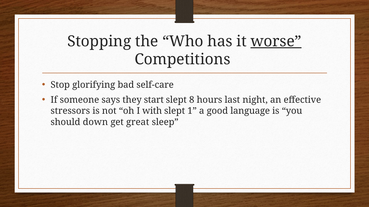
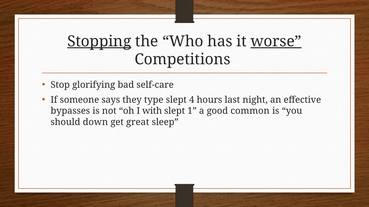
Stopping underline: none -> present
start: start -> type
8: 8 -> 4
stressors: stressors -> bypasses
language: language -> common
